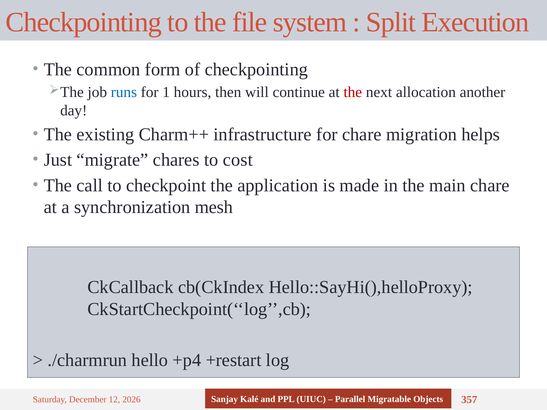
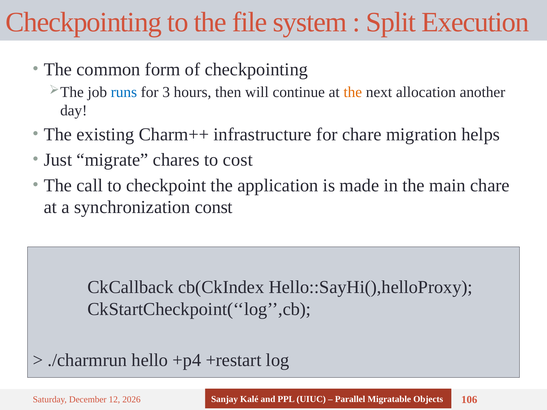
1: 1 -> 3
the at (353, 92) colour: red -> orange
mesh: mesh -> const
357: 357 -> 106
